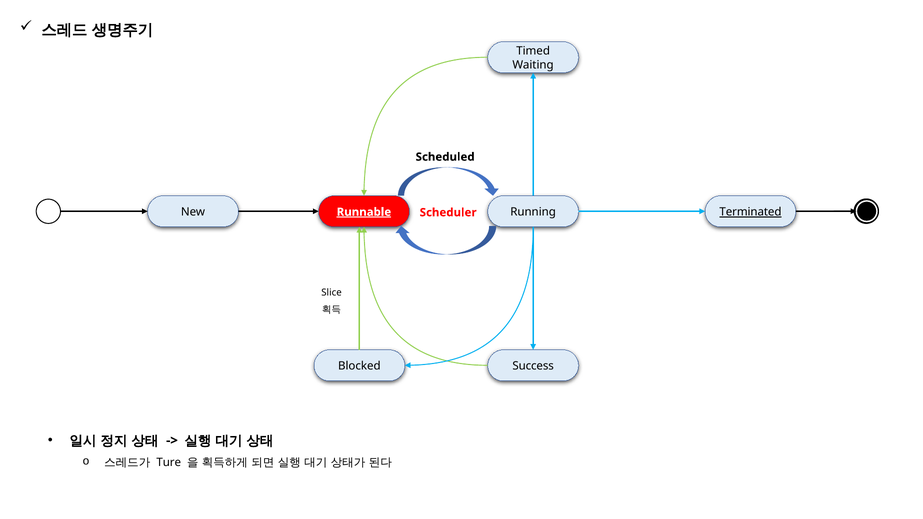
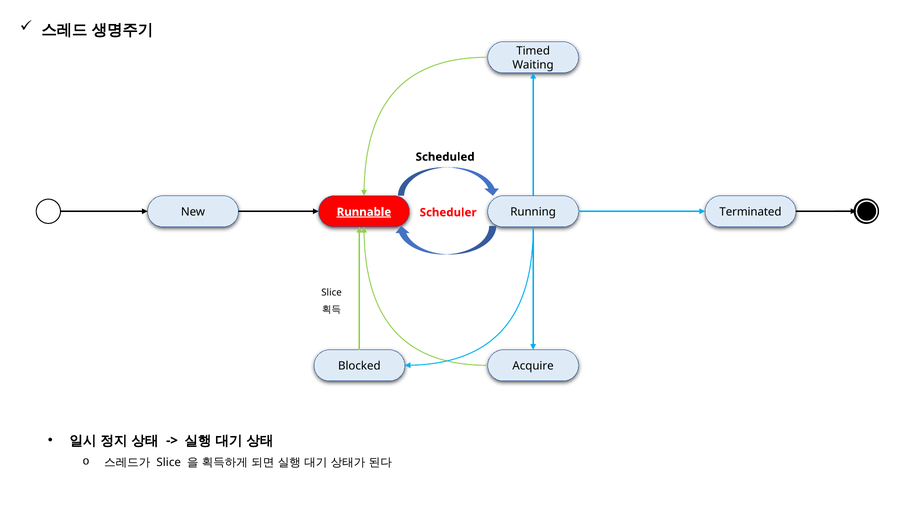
Terminated underline: present -> none
Success: Success -> Acquire
Ture at (169, 463): Ture -> Slice
